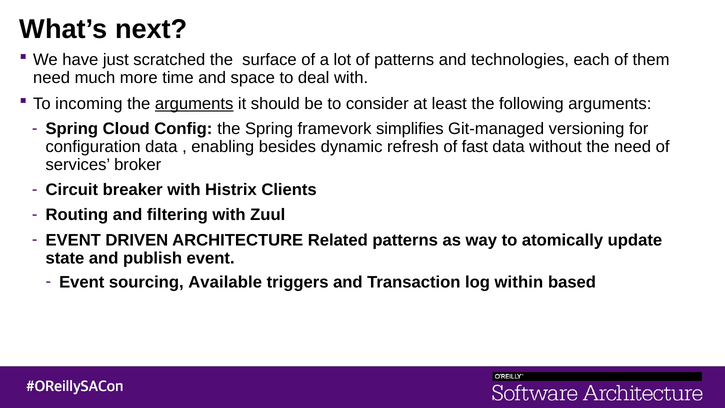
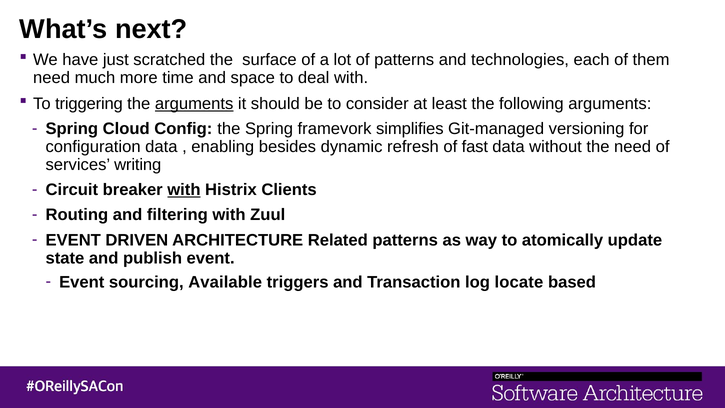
incoming: incoming -> triggering
broker: broker -> writing
with at (184, 190) underline: none -> present
within: within -> locate
